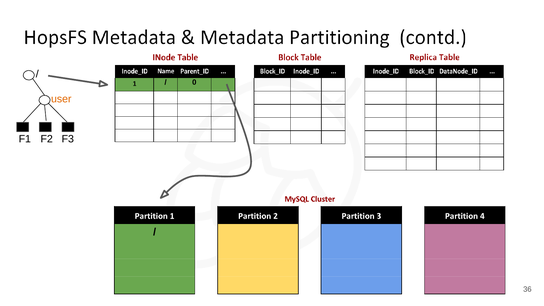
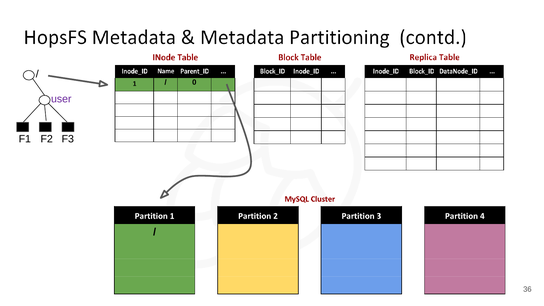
user colour: orange -> purple
